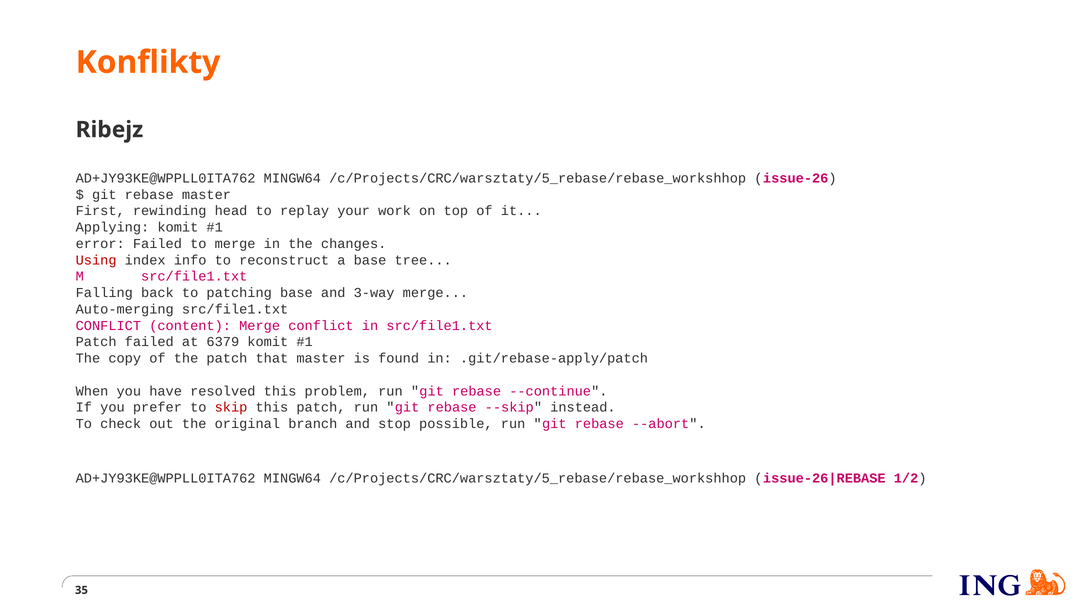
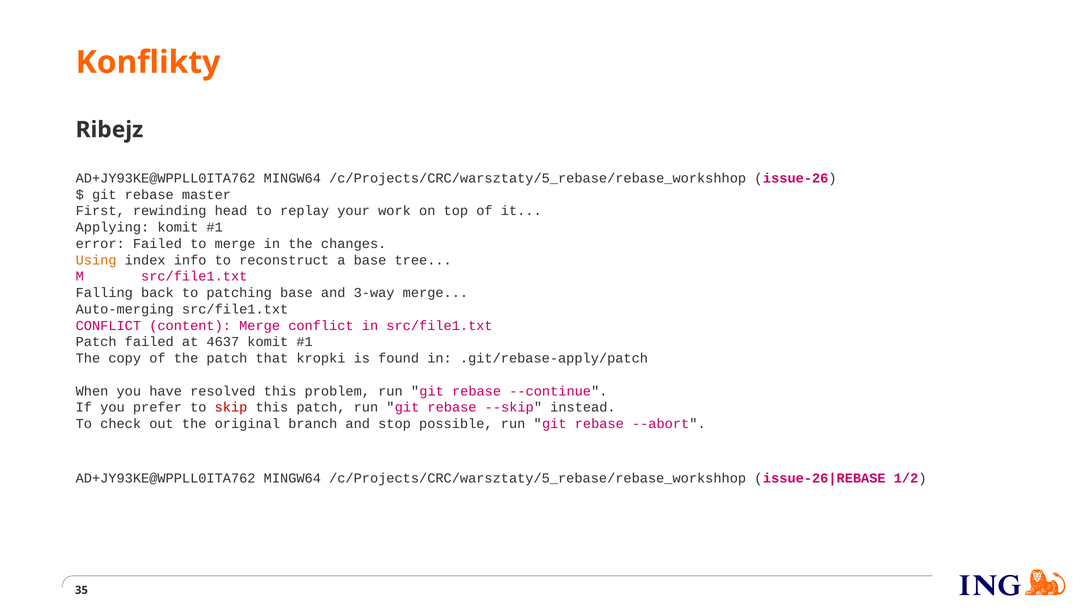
Using colour: red -> orange
6379: 6379 -> 4637
that master: master -> kropki
